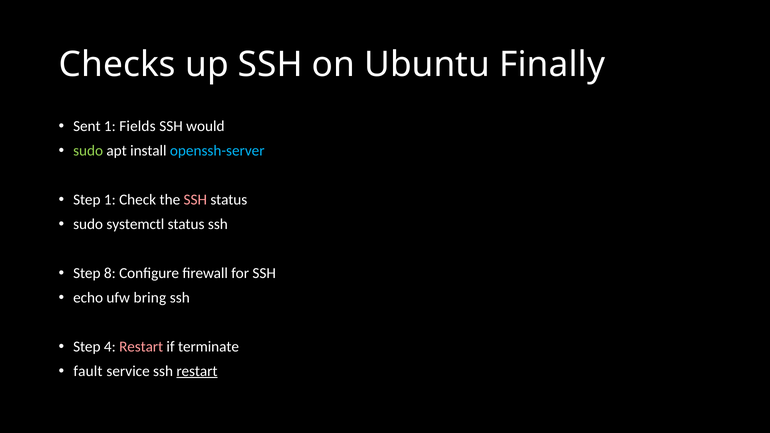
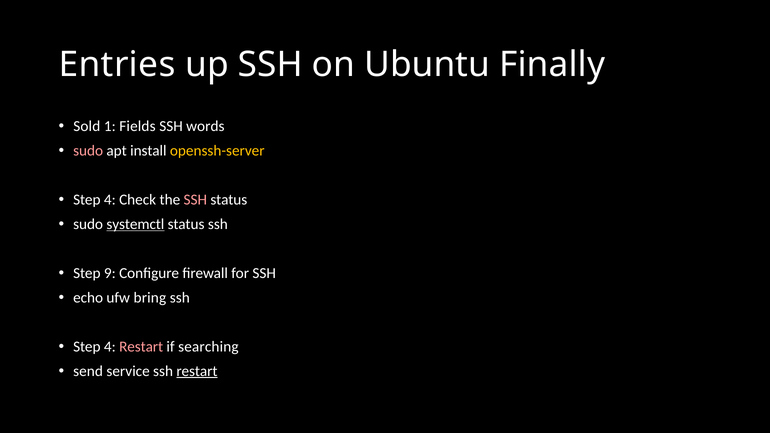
Checks: Checks -> Entries
Sent: Sent -> Sold
would: would -> words
sudo at (88, 151) colour: light green -> pink
openssh-server colour: light blue -> yellow
1 at (110, 200): 1 -> 4
systemctl underline: none -> present
8: 8 -> 9
terminate: terminate -> searching
fault: fault -> send
